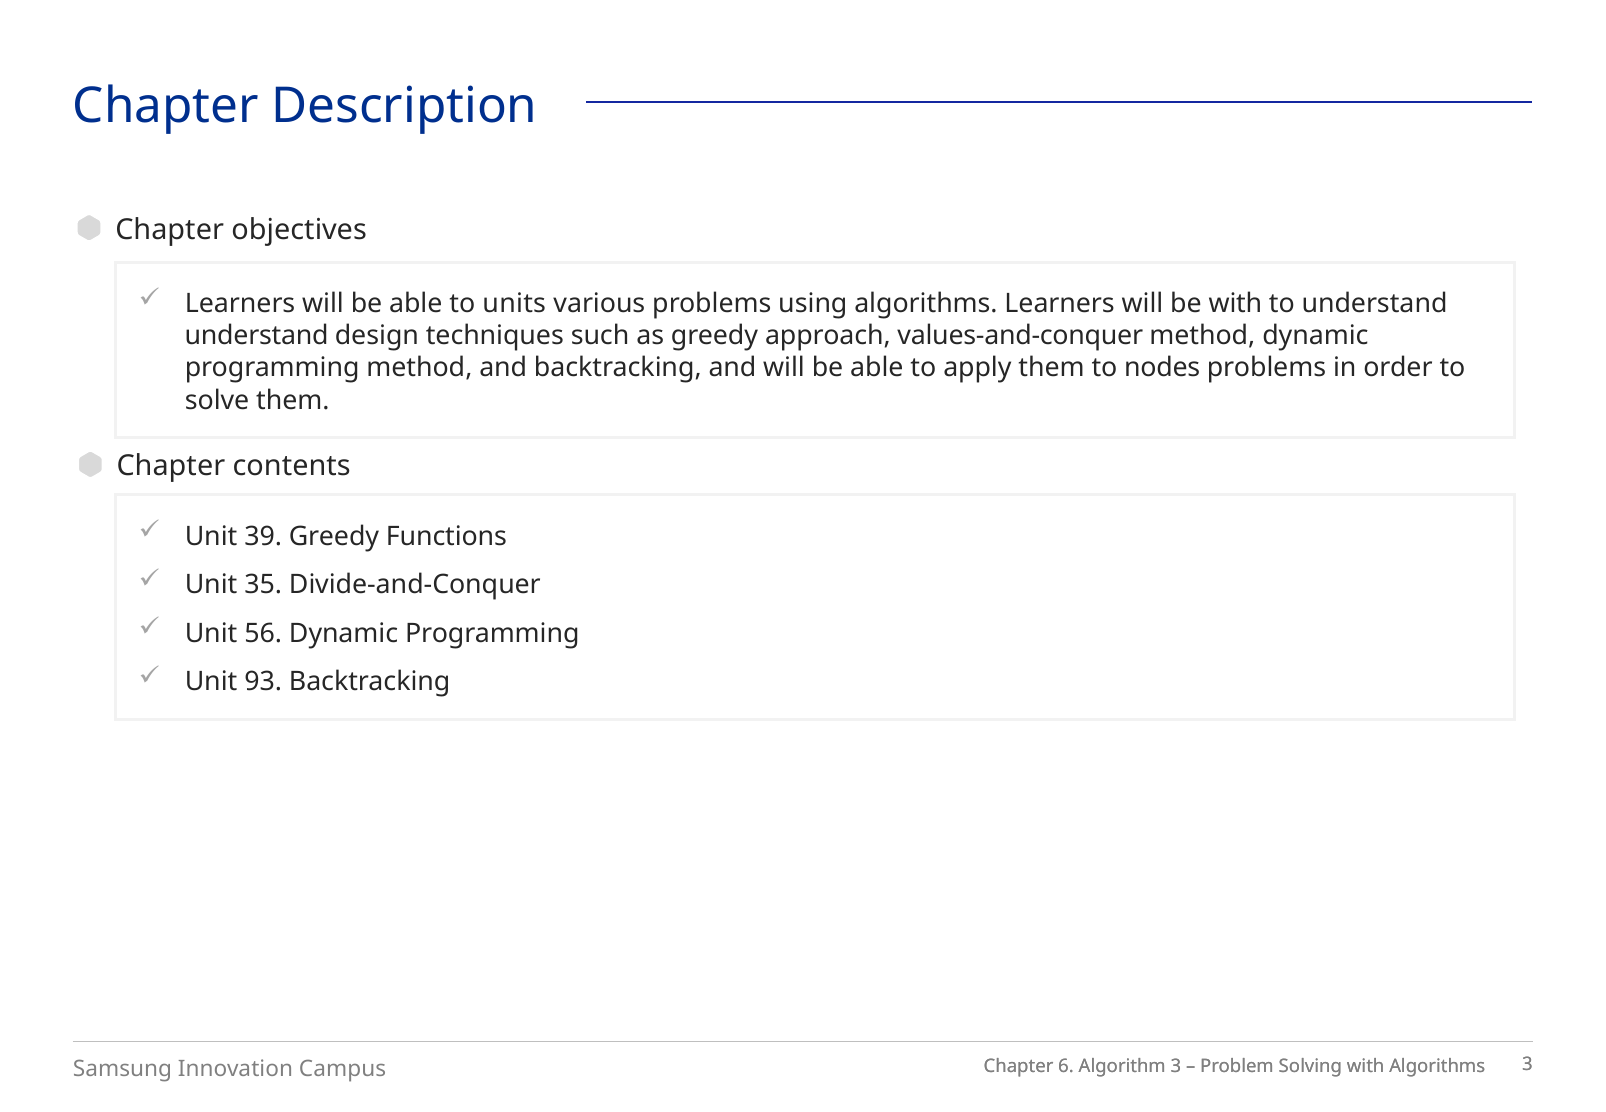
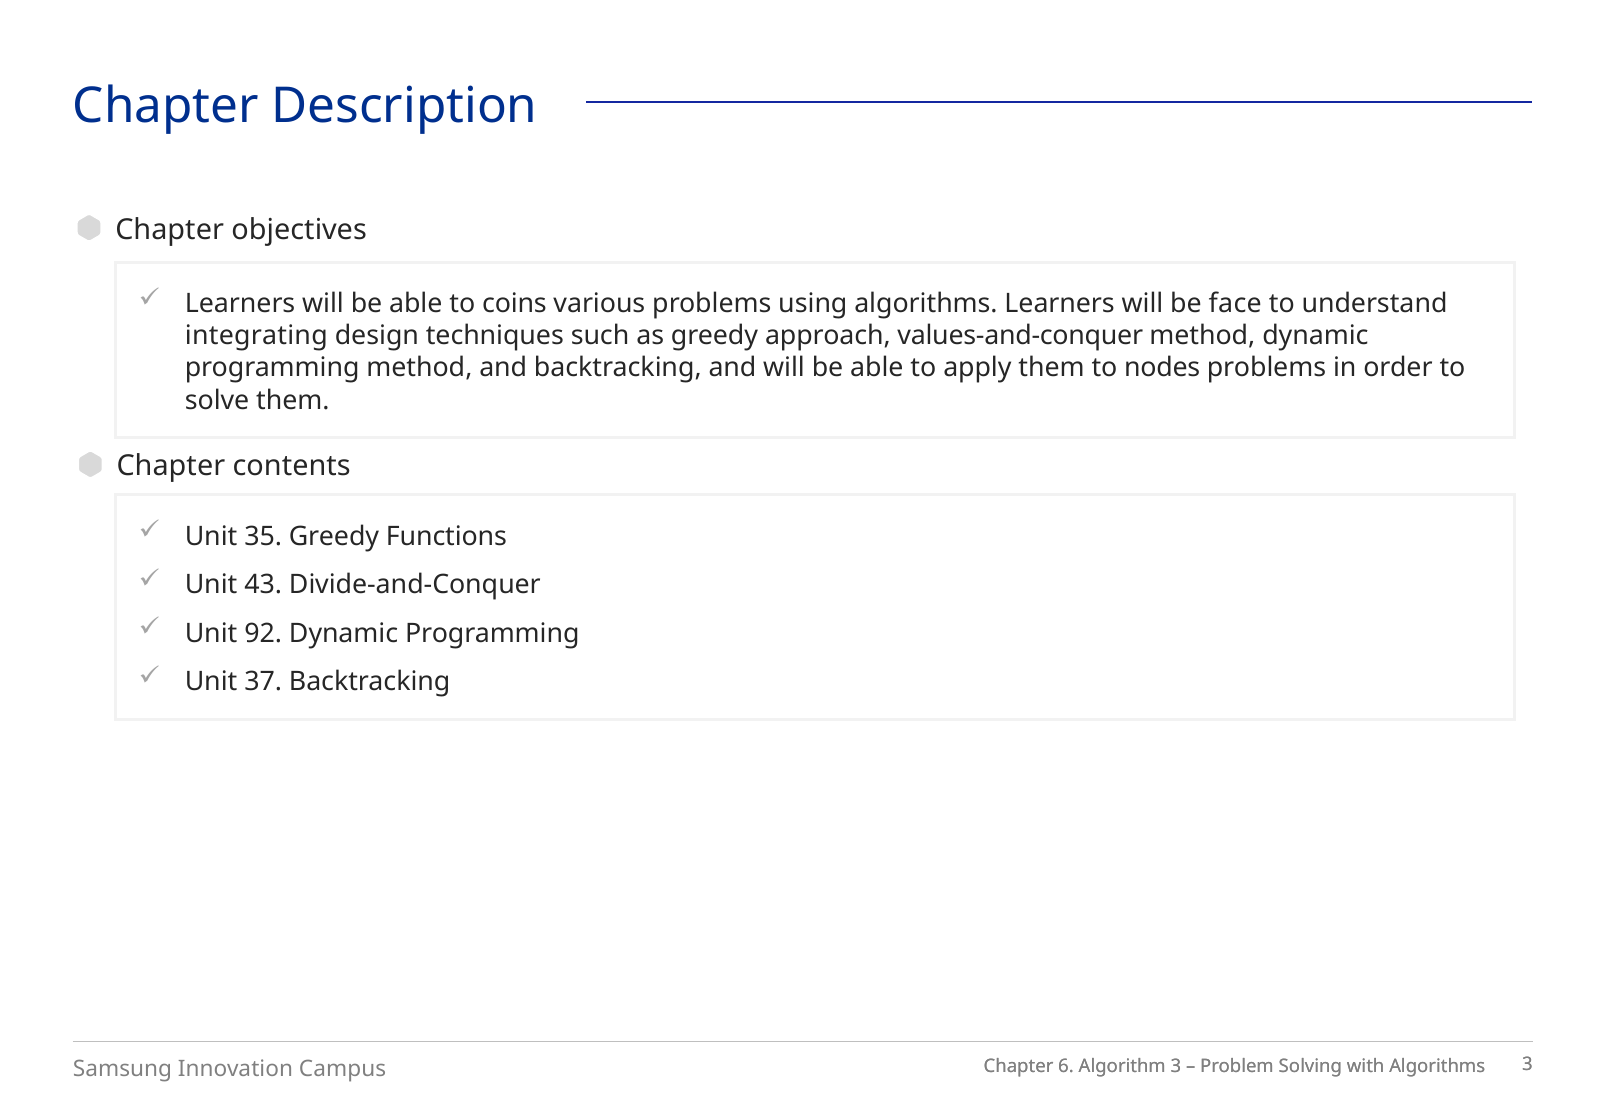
units: units -> coins
be with: with -> face
understand at (257, 336): understand -> integrating
39: 39 -> 35
35: 35 -> 43
56: 56 -> 92
93: 93 -> 37
